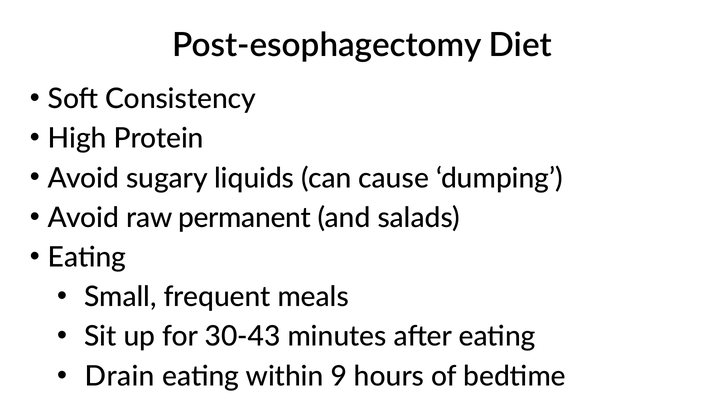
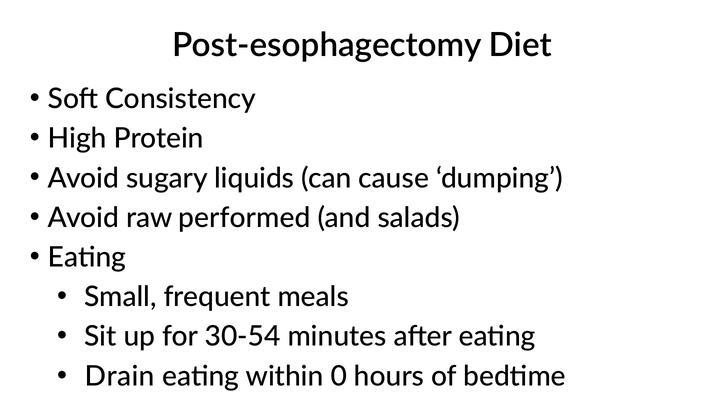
permanent: permanent -> performed
30-43: 30-43 -> 30-54
9: 9 -> 0
